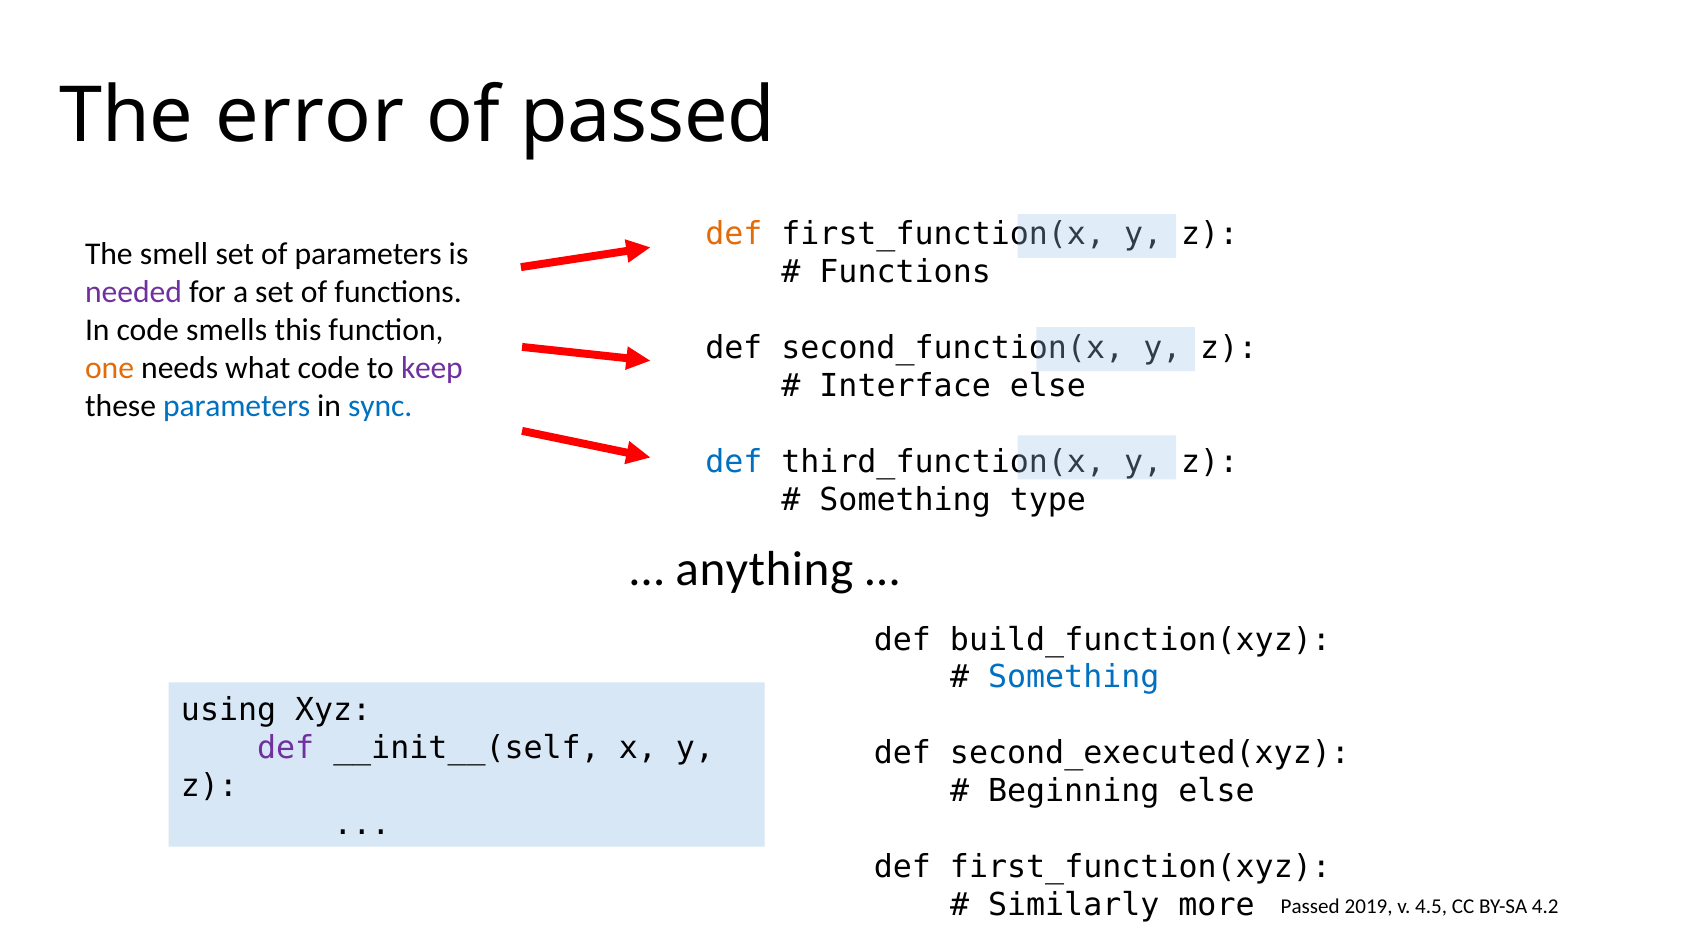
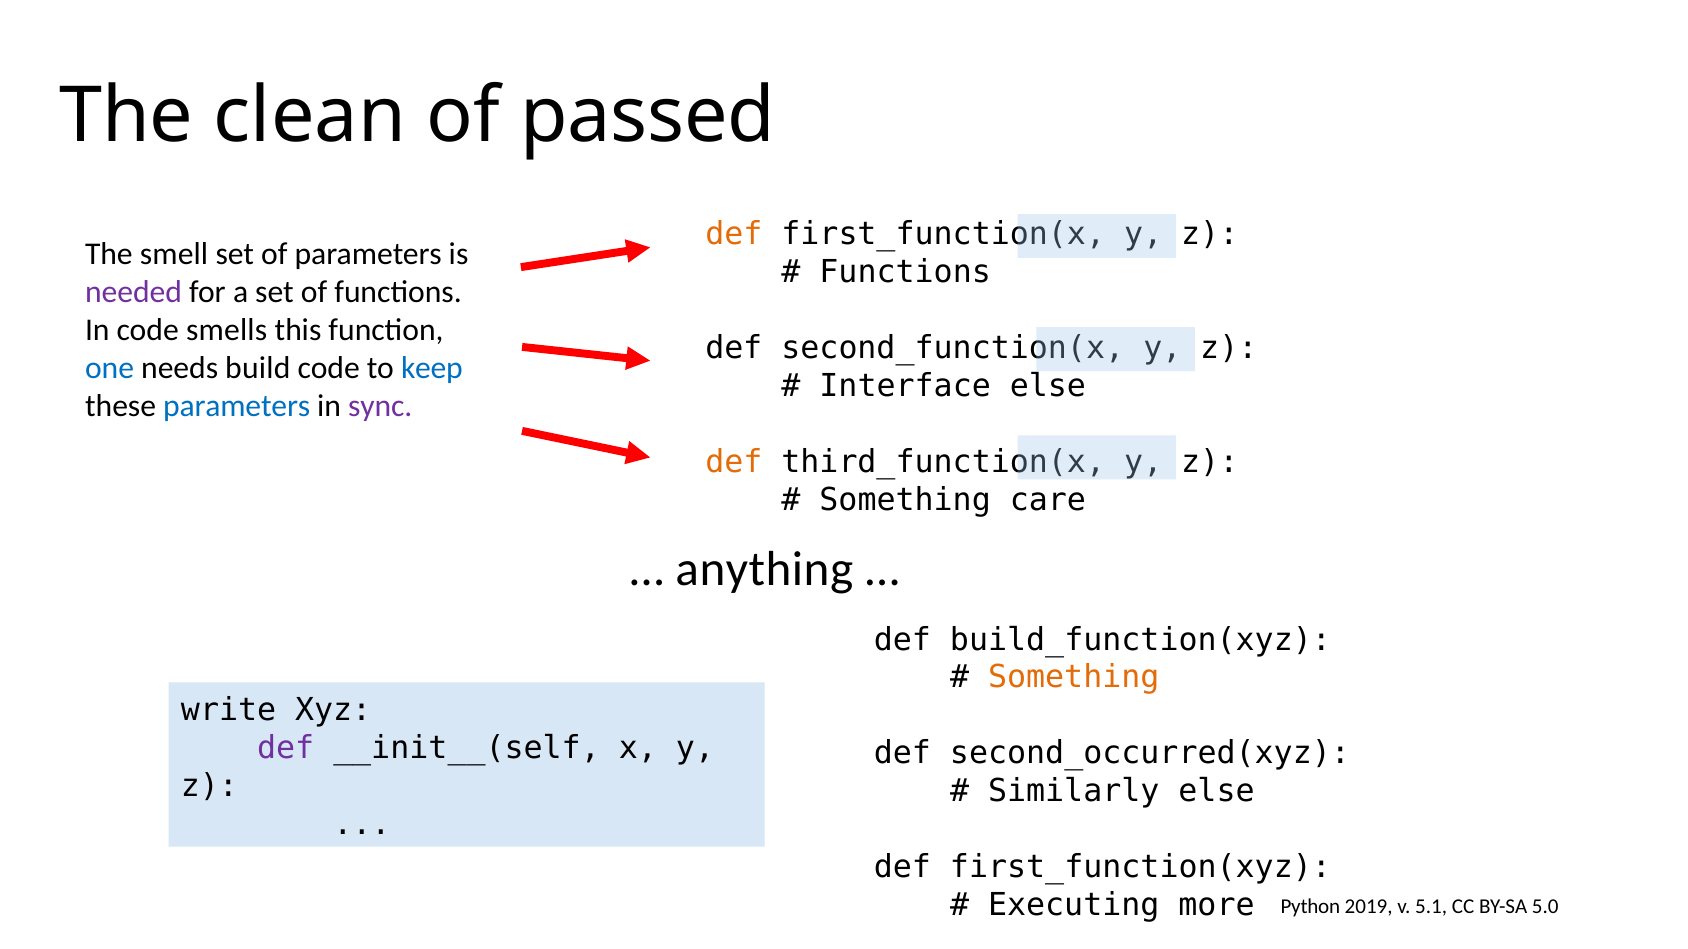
error: error -> clean
one colour: orange -> blue
what: what -> build
keep colour: purple -> blue
sync colour: blue -> purple
def at (734, 462) colour: blue -> orange
type: type -> care
Something at (1074, 678) colour: blue -> orange
using: using -> write
second_executed(xyz: second_executed(xyz -> second_occurred(xyz
Beginning: Beginning -> Similarly
Similarly: Similarly -> Executing
Passed at (1310, 907): Passed -> Python
4.5: 4.5 -> 5.1
4.2: 4.2 -> 5.0
